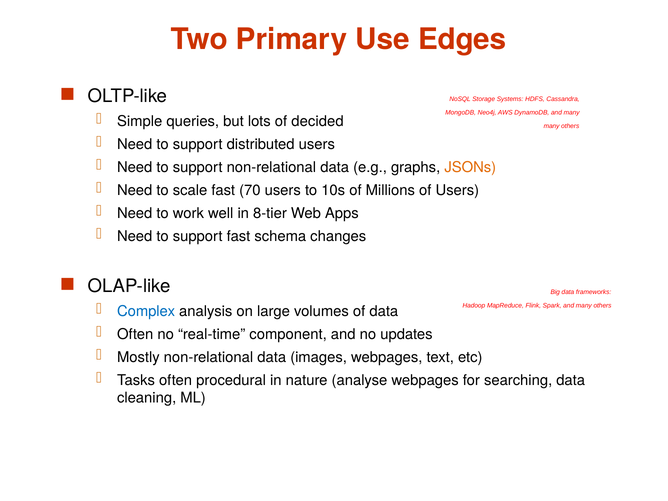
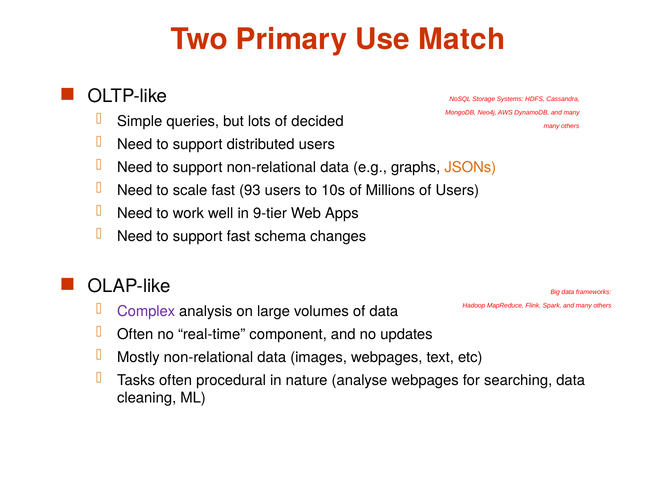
Edges: Edges -> Match
70: 70 -> 93
8-tier: 8-tier -> 9-tier
Complex colour: blue -> purple
